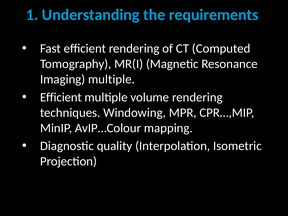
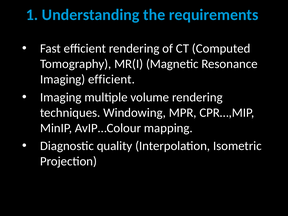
Imaging multiple: multiple -> efficient
Efficient at (61, 97): Efficient -> Imaging
